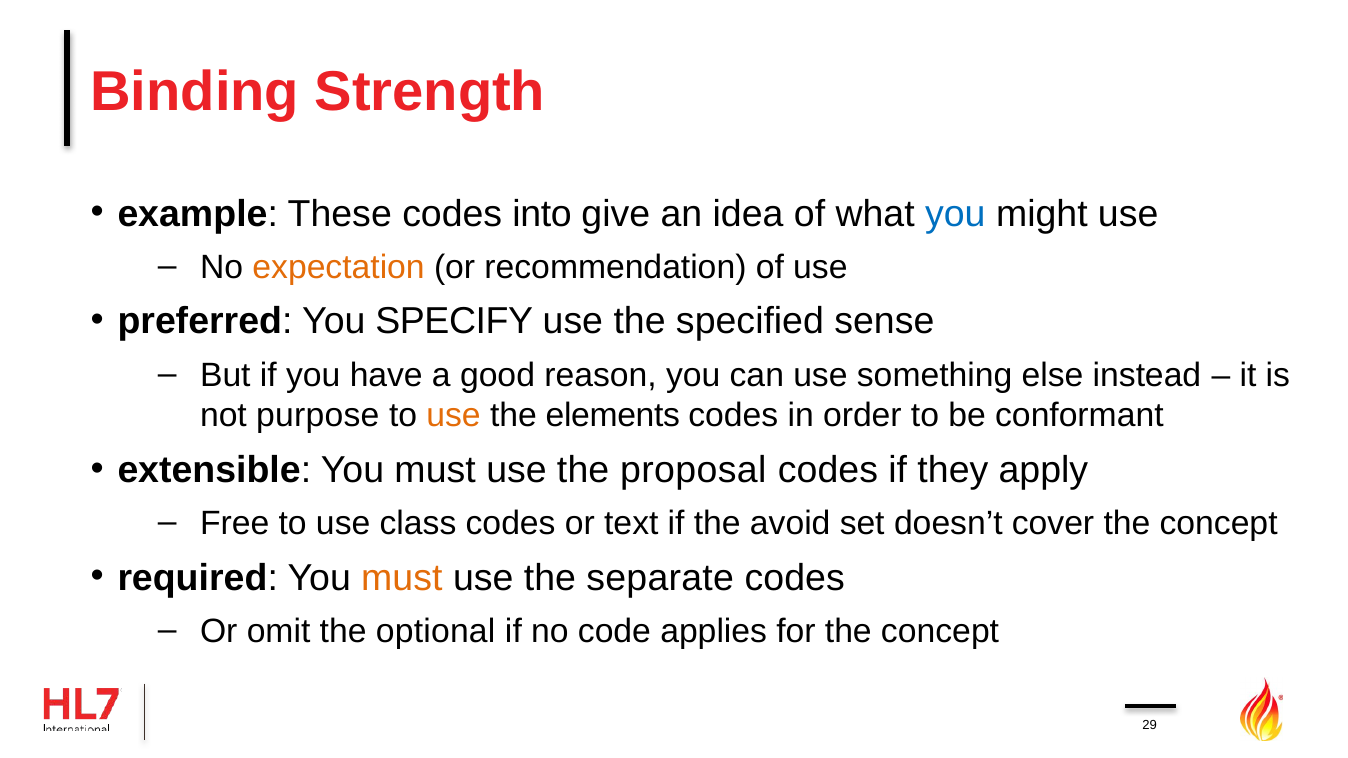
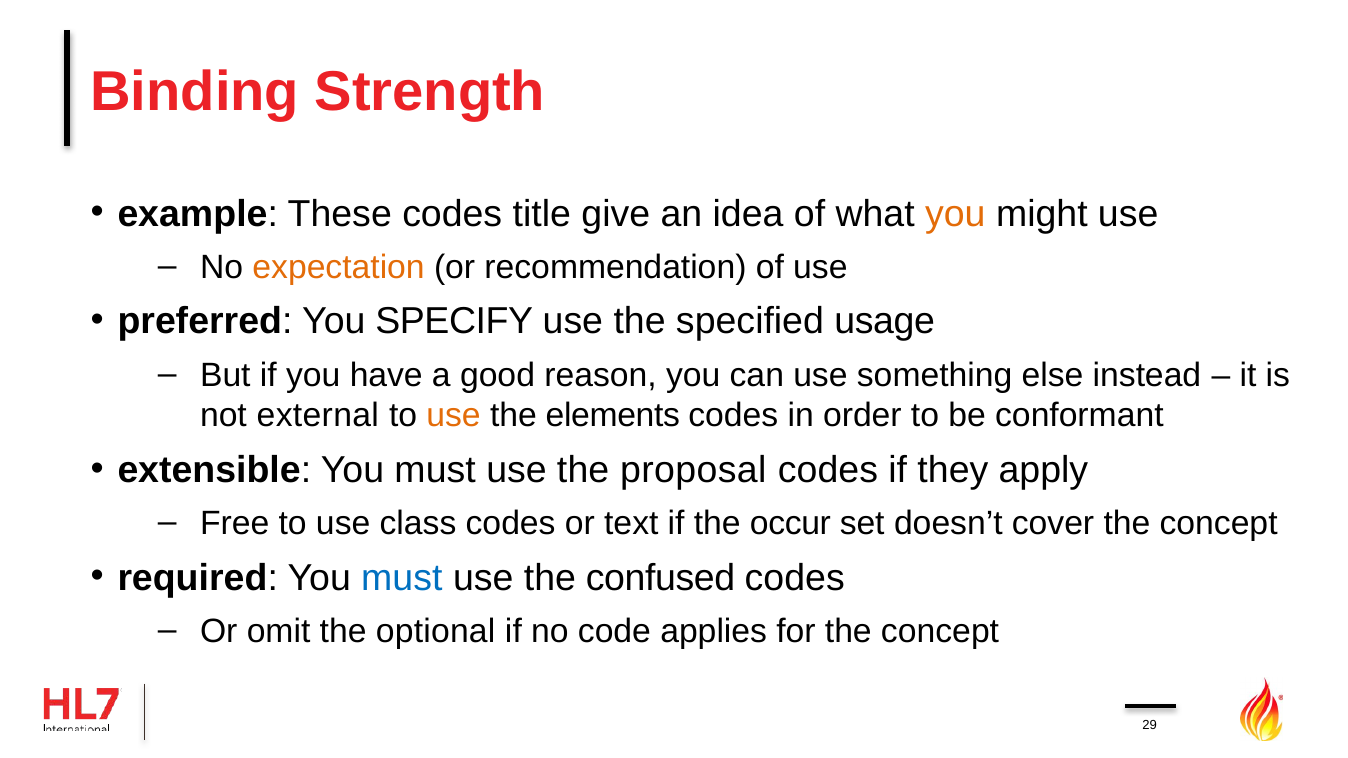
into: into -> title
you at (955, 214) colour: blue -> orange
sense: sense -> usage
purpose: purpose -> external
avoid: avoid -> occur
must at (402, 578) colour: orange -> blue
separate: separate -> confused
